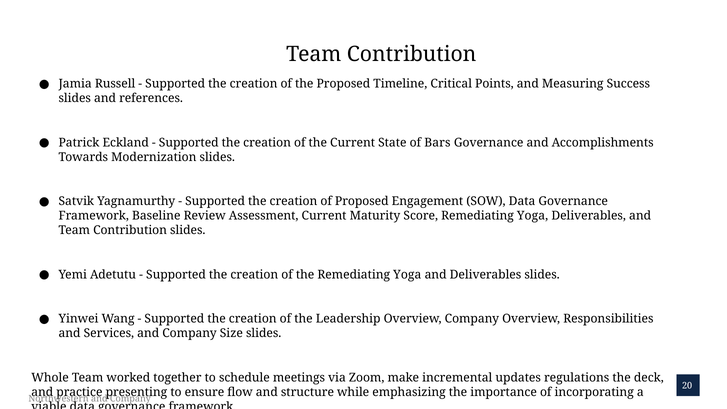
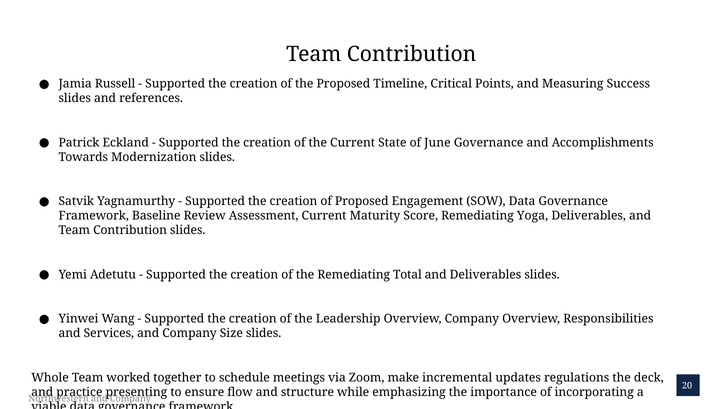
Bars: Bars -> June
the Remediating Yoga: Yoga -> Total
